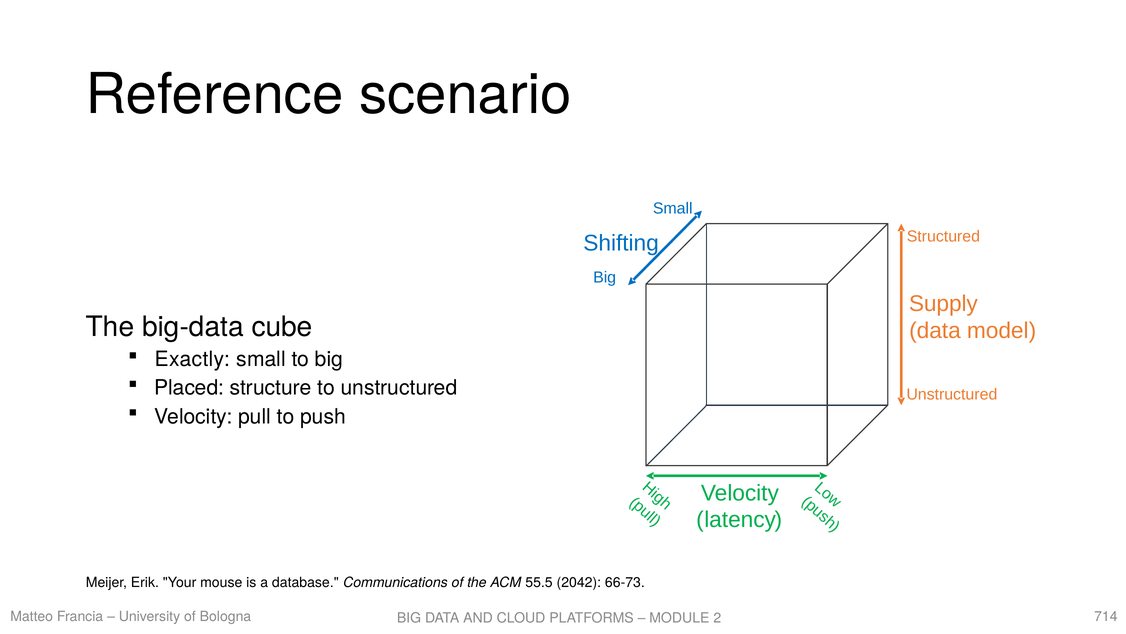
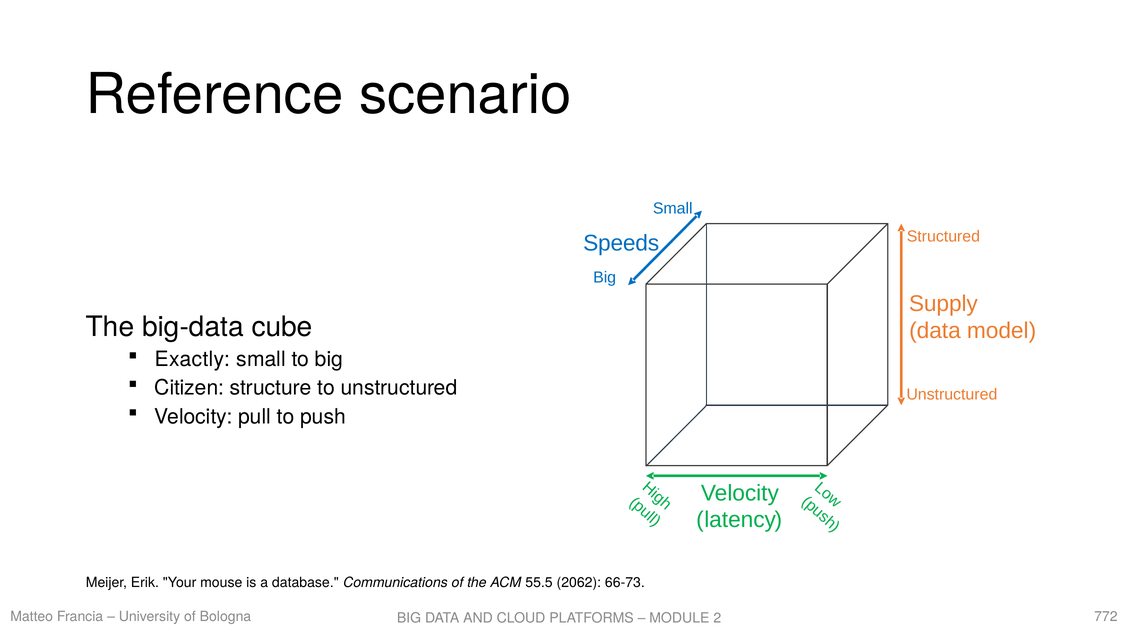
Shifting: Shifting -> Speeds
Placed: Placed -> Citizen
2042: 2042 -> 2062
714: 714 -> 772
